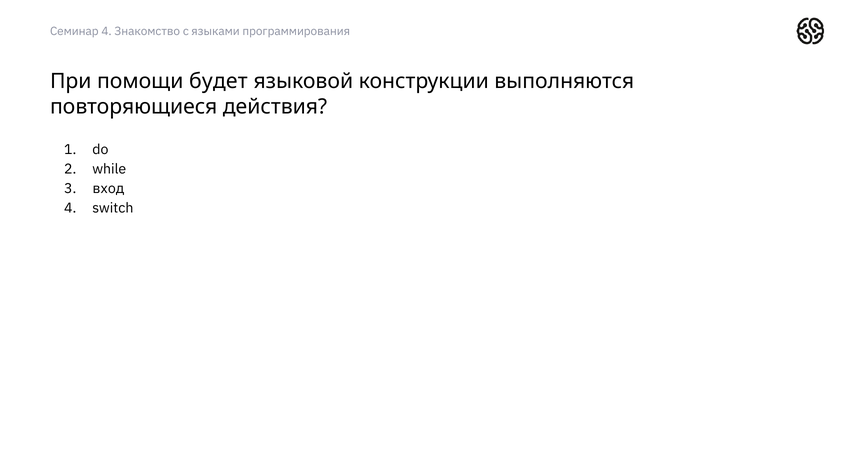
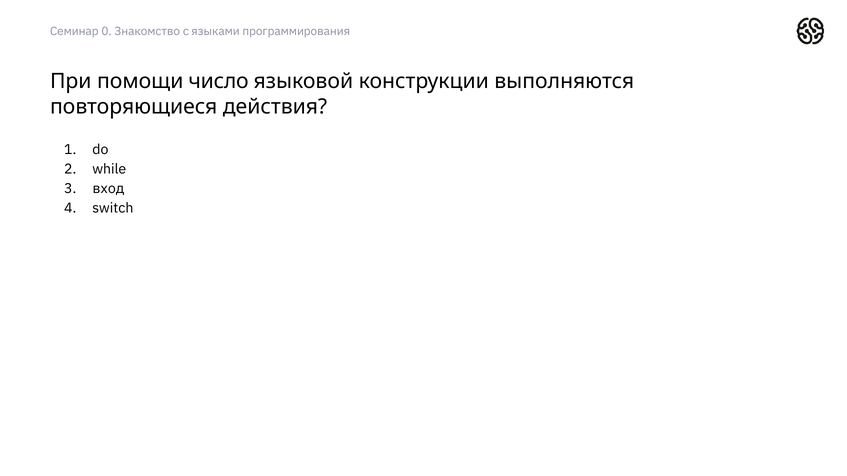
Семинар 4: 4 -> 0
будет: будет -> число
